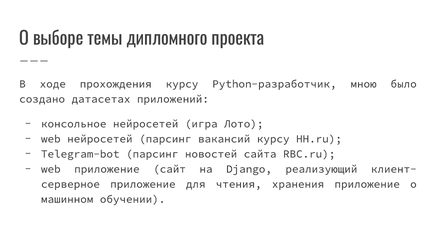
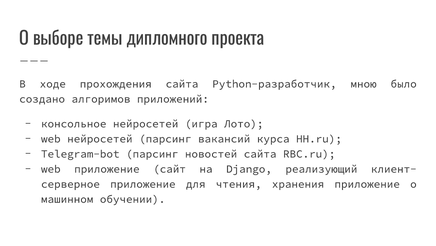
прохождения курсу: курсу -> сайта
датасетах: датасетах -> алгоримов
вакансий курсу: курсу -> курса
